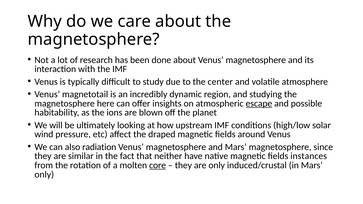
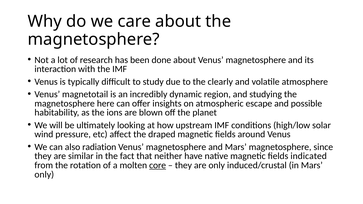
center: center -> clearly
escape underline: present -> none
instances: instances -> indicated
